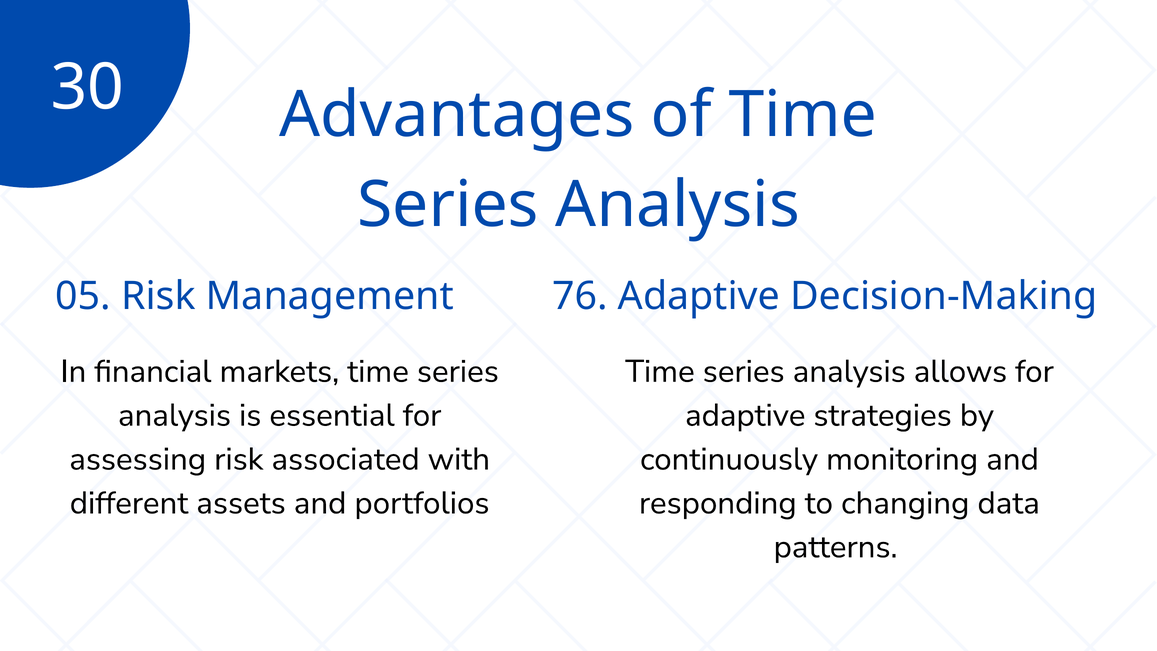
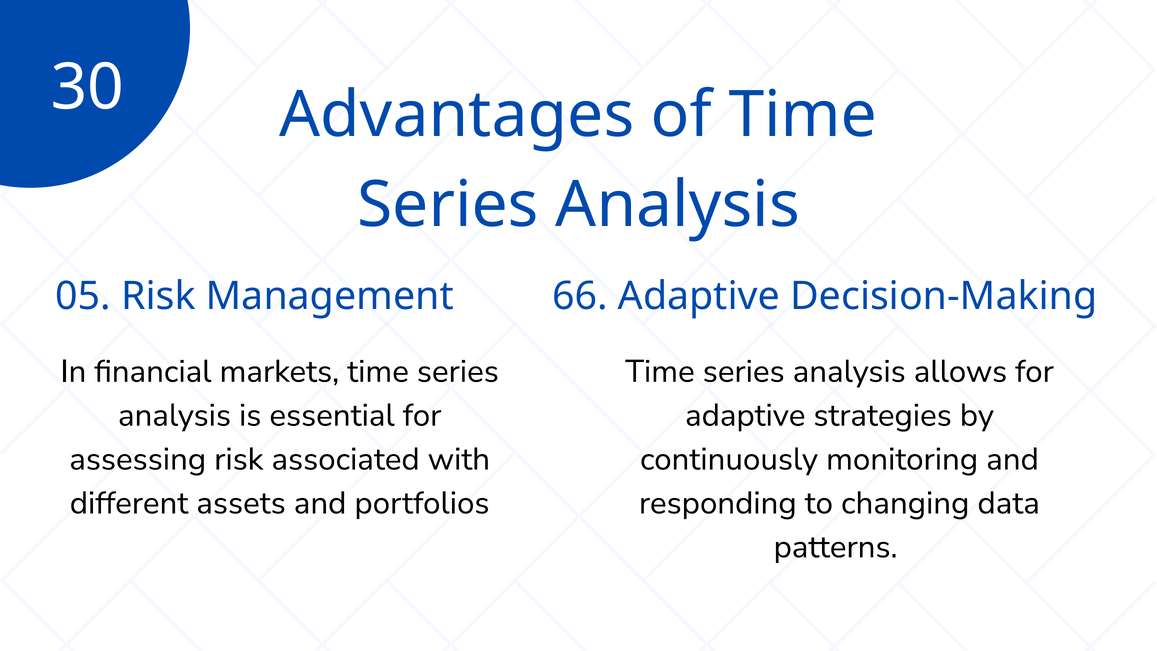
76: 76 -> 66
